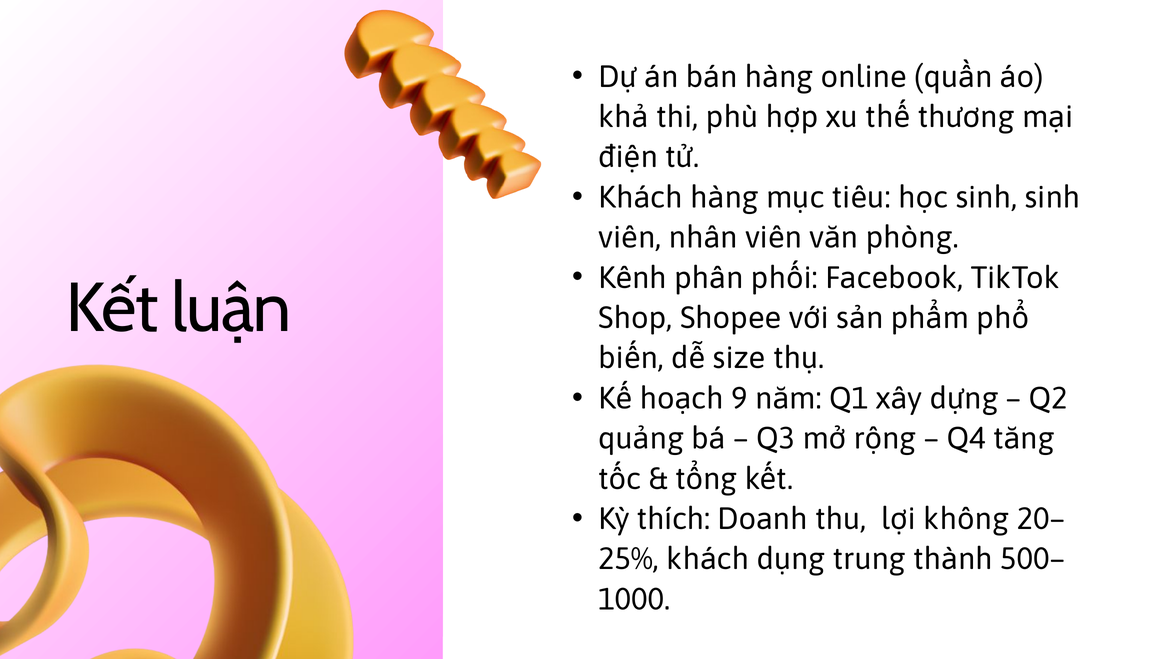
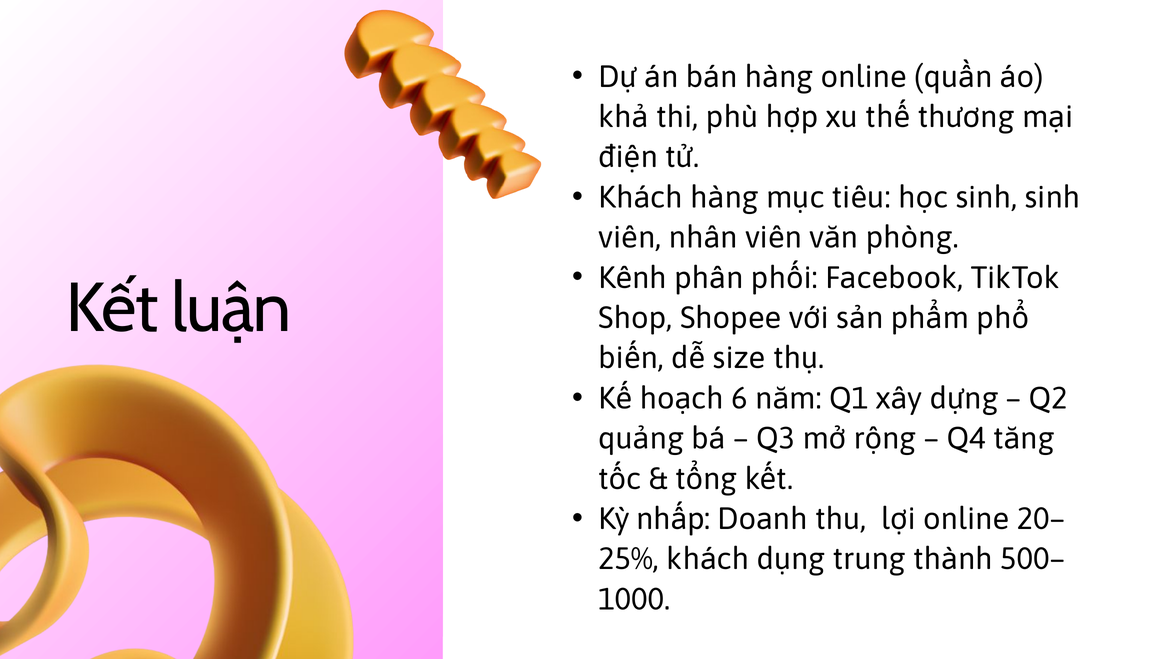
9: 9 -> 6
thích: thích -> nhấp
lợi không: không -> online
